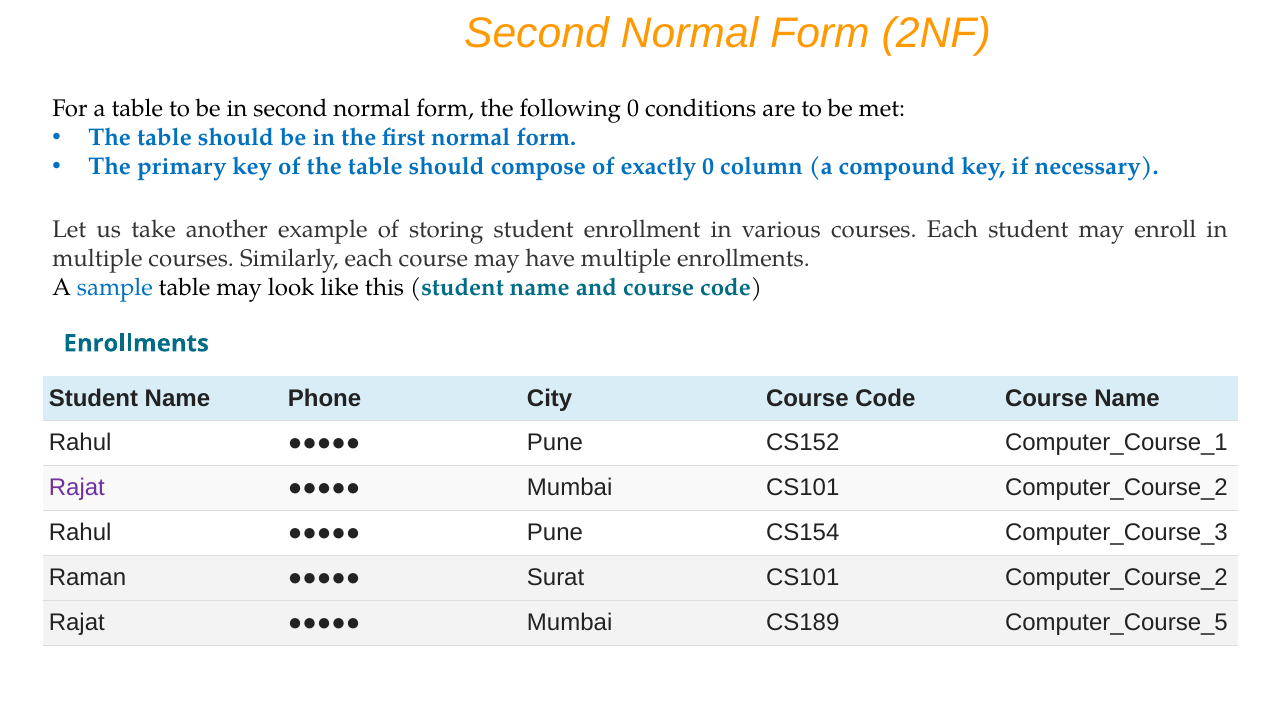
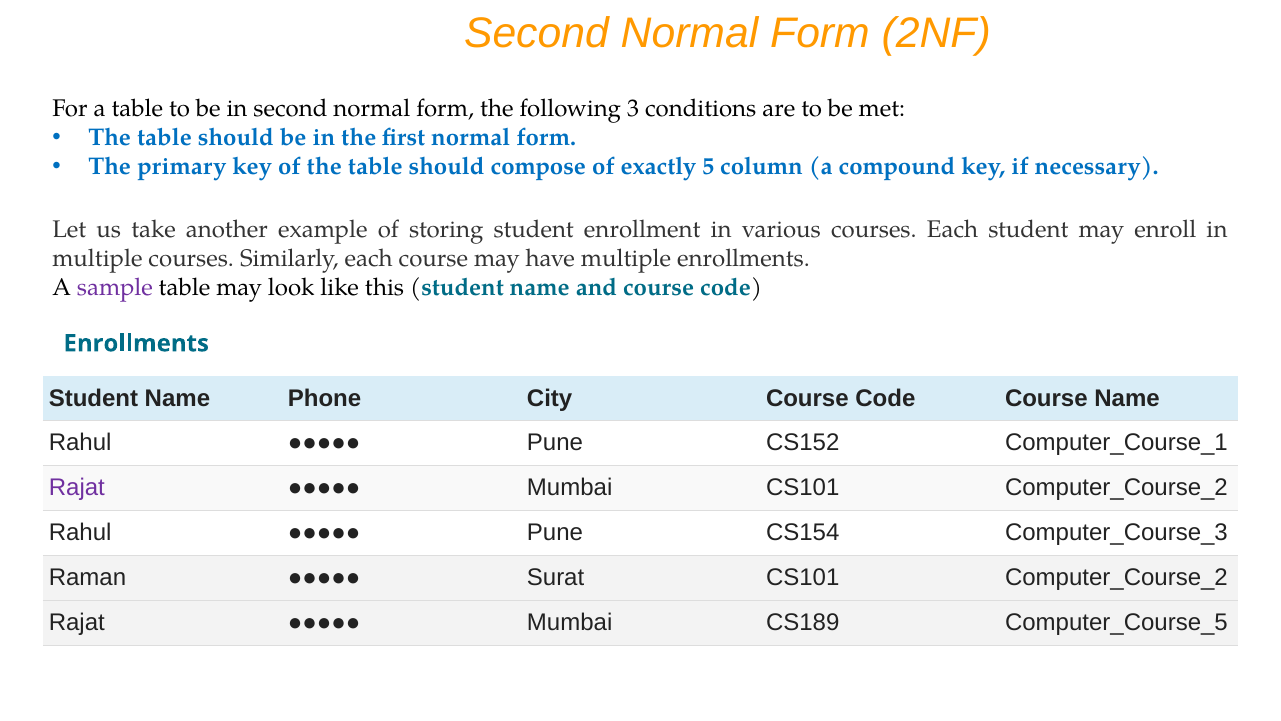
following 0: 0 -> 3
exactly 0: 0 -> 5
sample colour: blue -> purple
